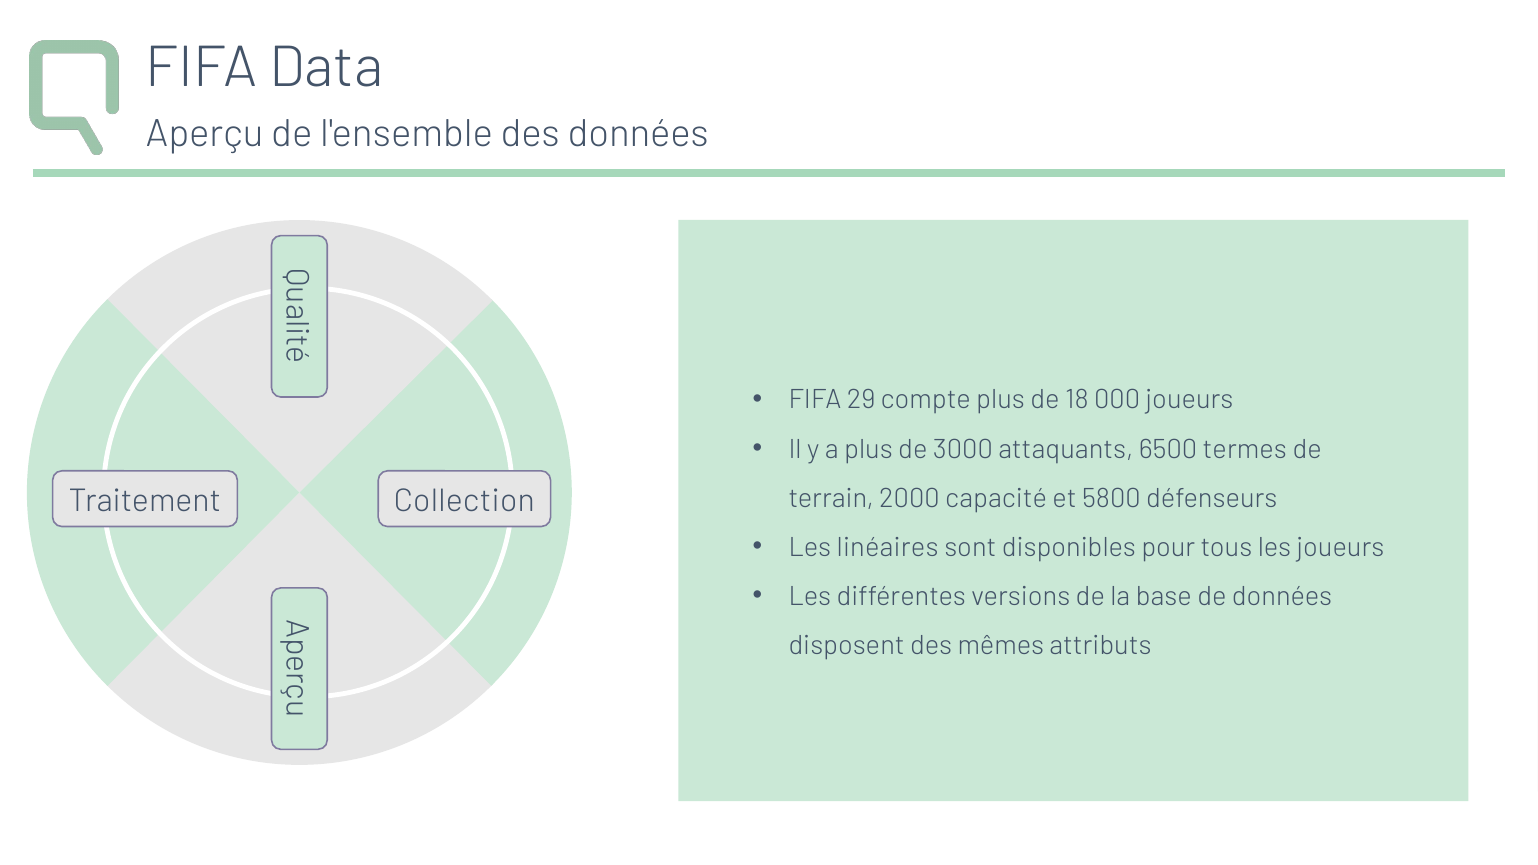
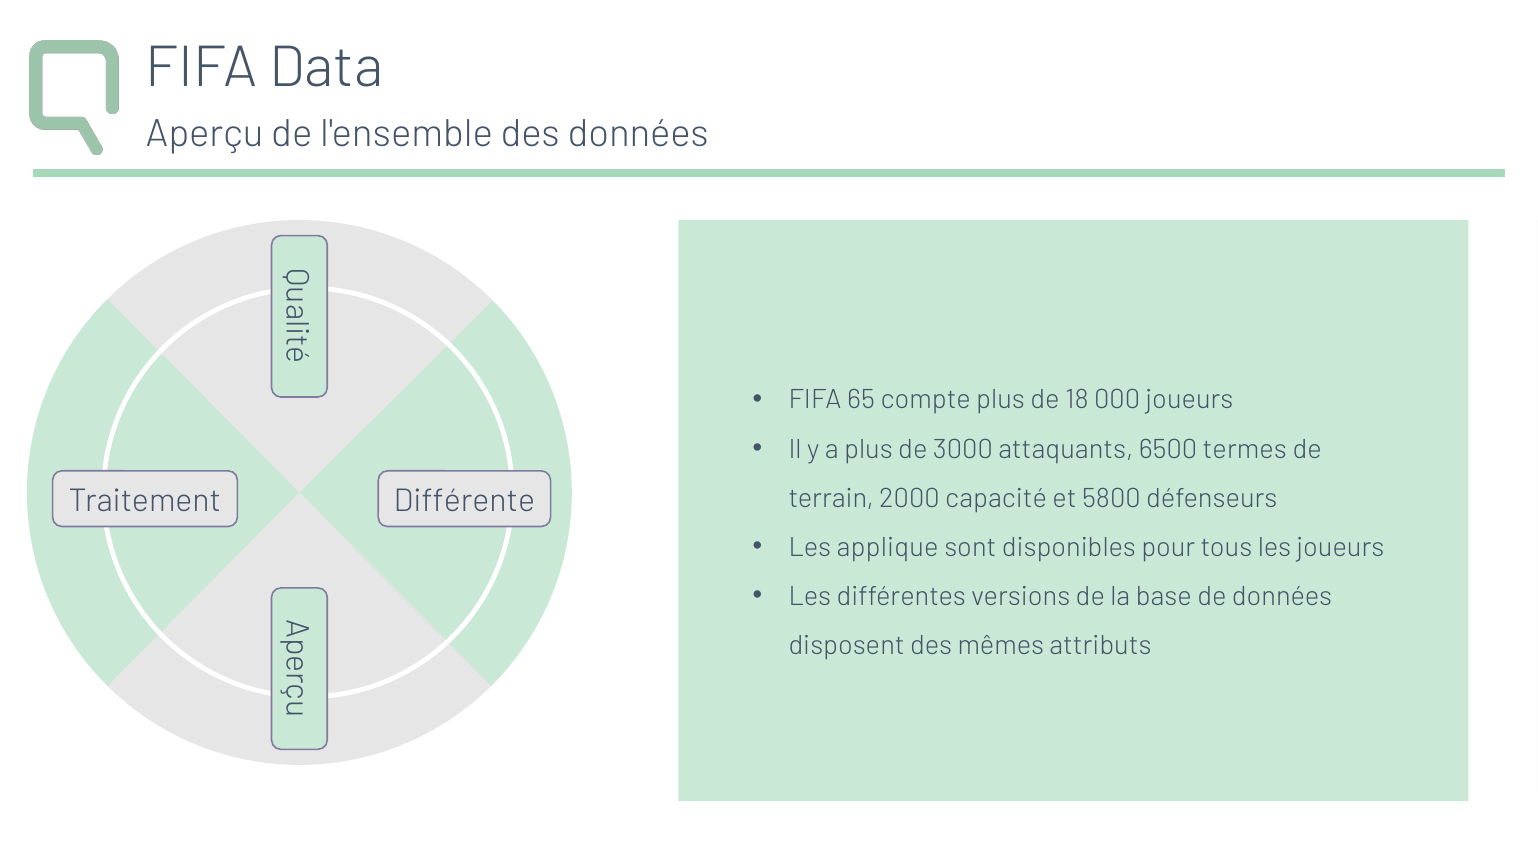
29: 29 -> 65
Collection: Collection -> Différente
linéaires: linéaires -> applique
